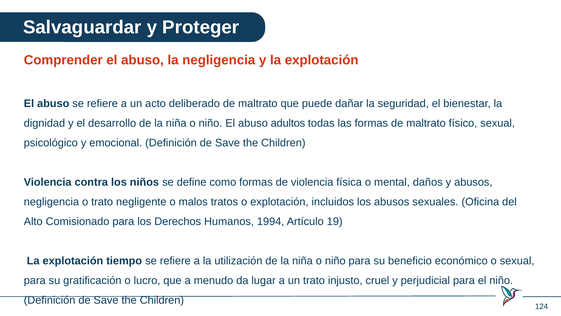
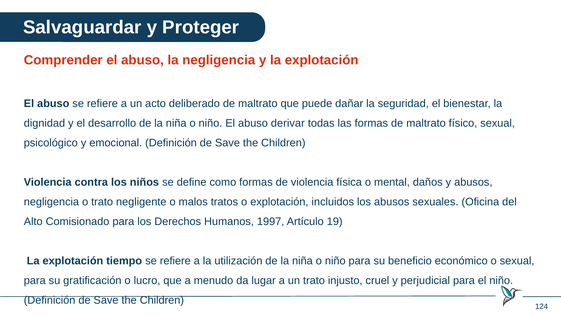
adultos: adultos -> derivar
1994: 1994 -> 1997
